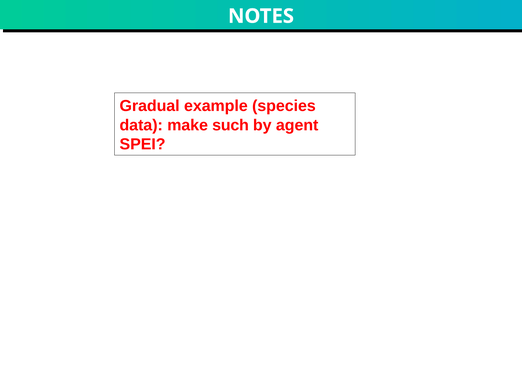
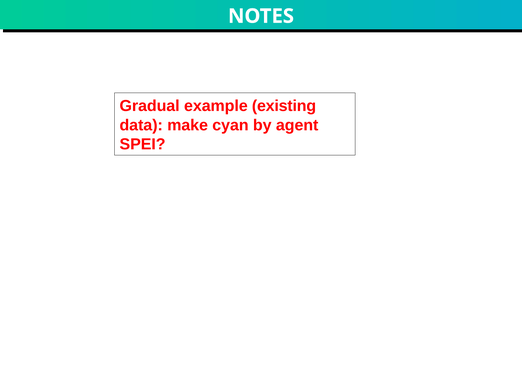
species: species -> existing
such: such -> cyan
